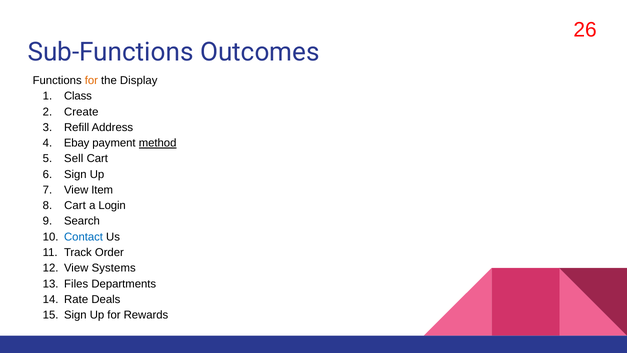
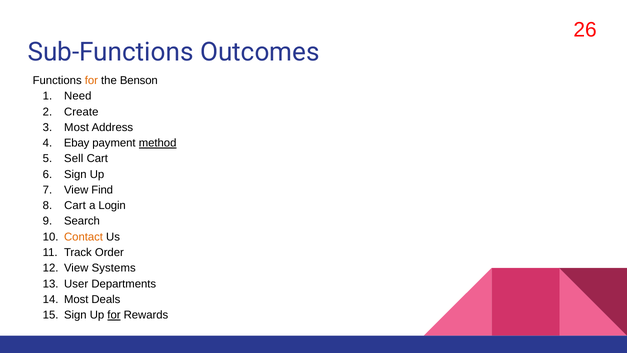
Display: Display -> Benson
Class: Class -> Need
Refill at (77, 127): Refill -> Most
Item: Item -> Find
Contact colour: blue -> orange
Files: Files -> User
Rate at (76, 299): Rate -> Most
for at (114, 315) underline: none -> present
